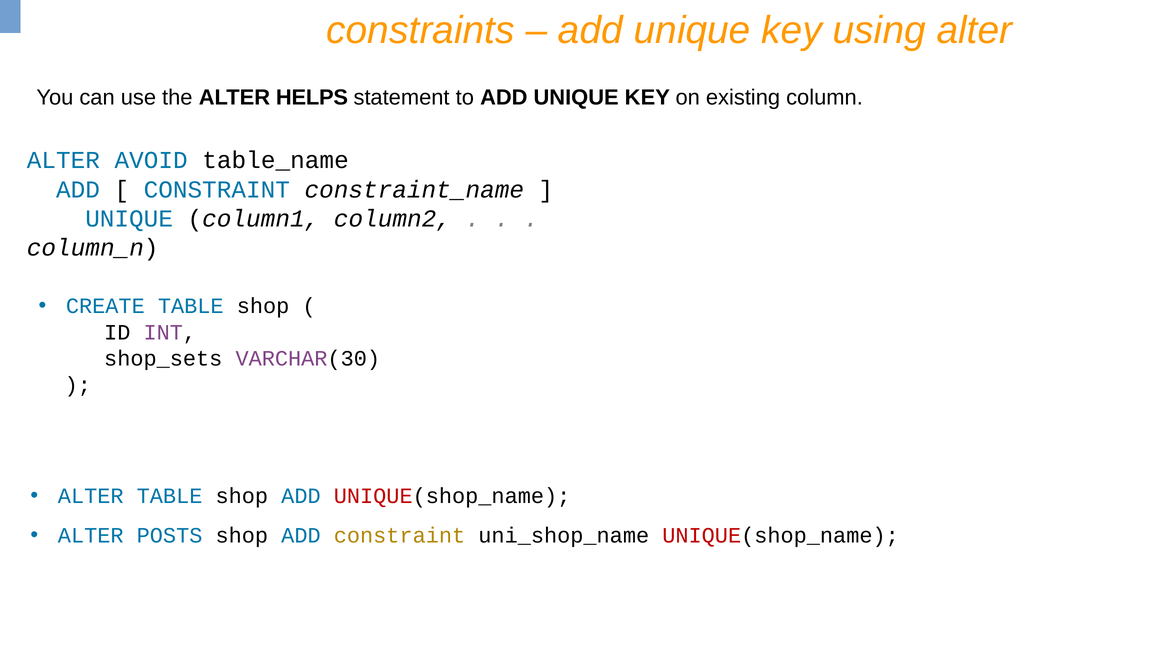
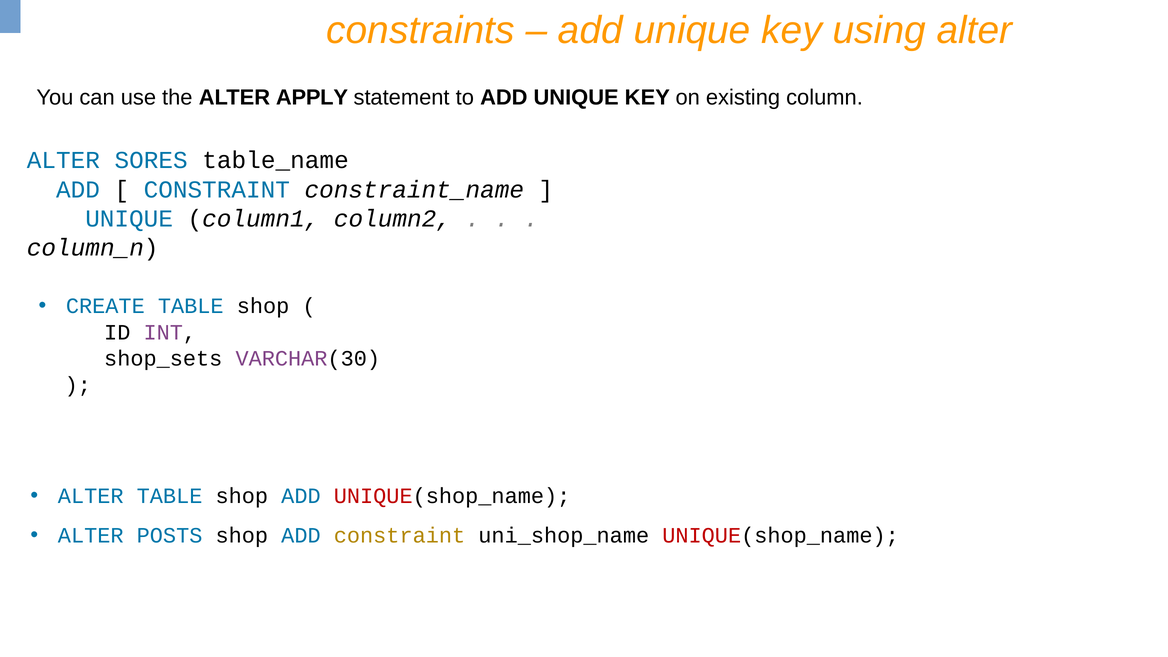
HELPS: HELPS -> APPLY
AVOID: AVOID -> SORES
